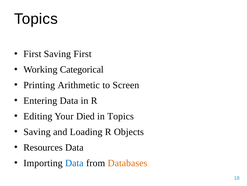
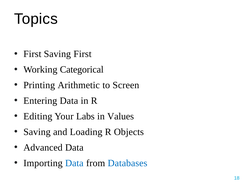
Died: Died -> Labs
in Topics: Topics -> Values
Resources: Resources -> Advanced
Databases colour: orange -> blue
